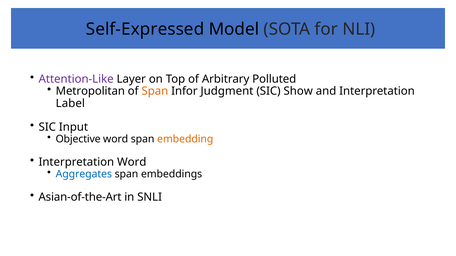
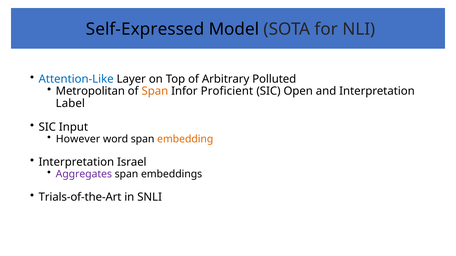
Attention-Like colour: purple -> blue
Judgment: Judgment -> Proficient
Show: Show -> Open
Objective: Objective -> However
Interpretation Word: Word -> Israel
Aggregates colour: blue -> purple
Asian-of-the-Art: Asian-of-the-Art -> Trials-of-the-Art
